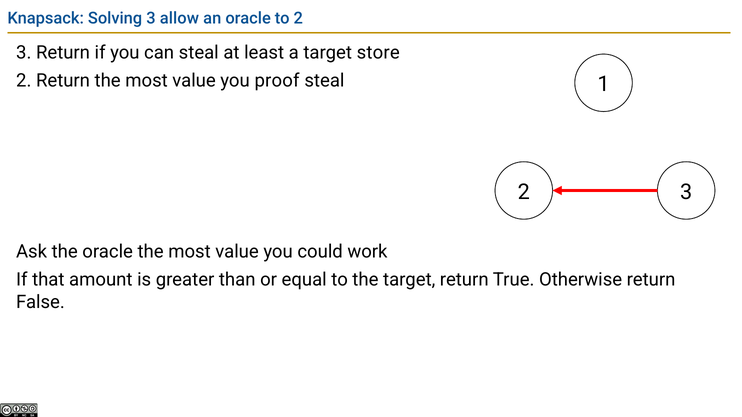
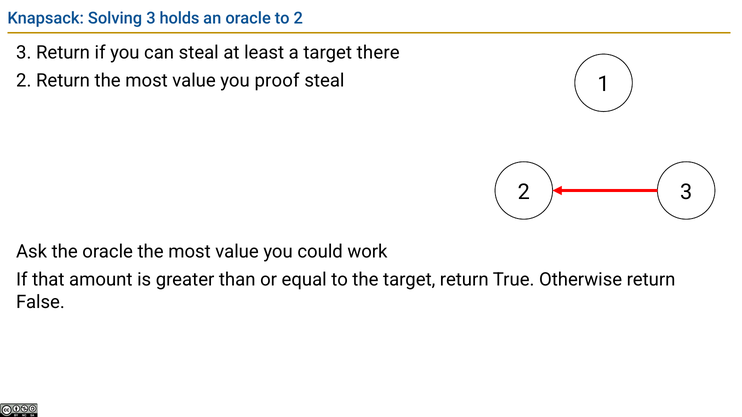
allow: allow -> holds
store: store -> there
